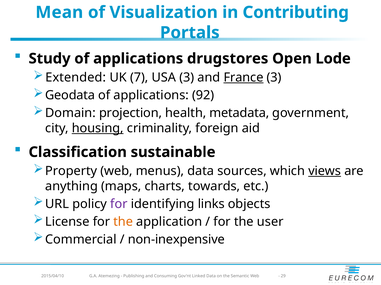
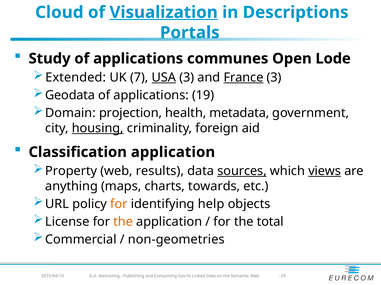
Mean: Mean -> Cloud
Visualization underline: none -> present
Contributing: Contributing -> Descriptions
drugstores: drugstores -> communes
USA underline: none -> present
92: 92 -> 19
Classification sustainable: sustainable -> application
menus: menus -> results
sources underline: none -> present
for at (119, 204) colour: purple -> orange
links: links -> help
user: user -> total
non-inexpensive: non-inexpensive -> non-geometries
